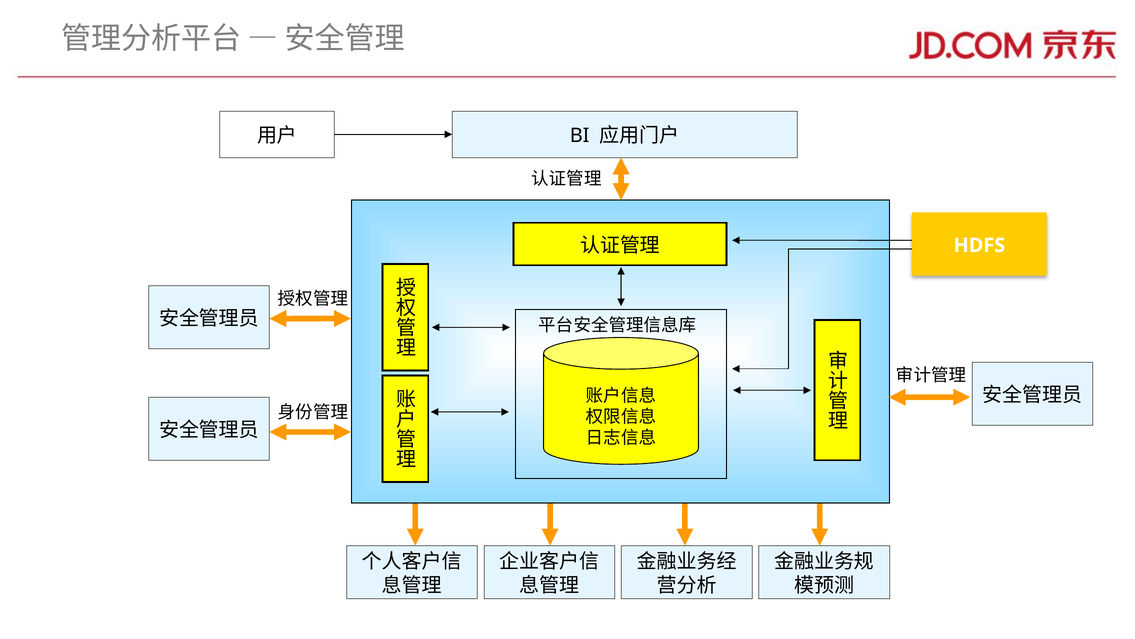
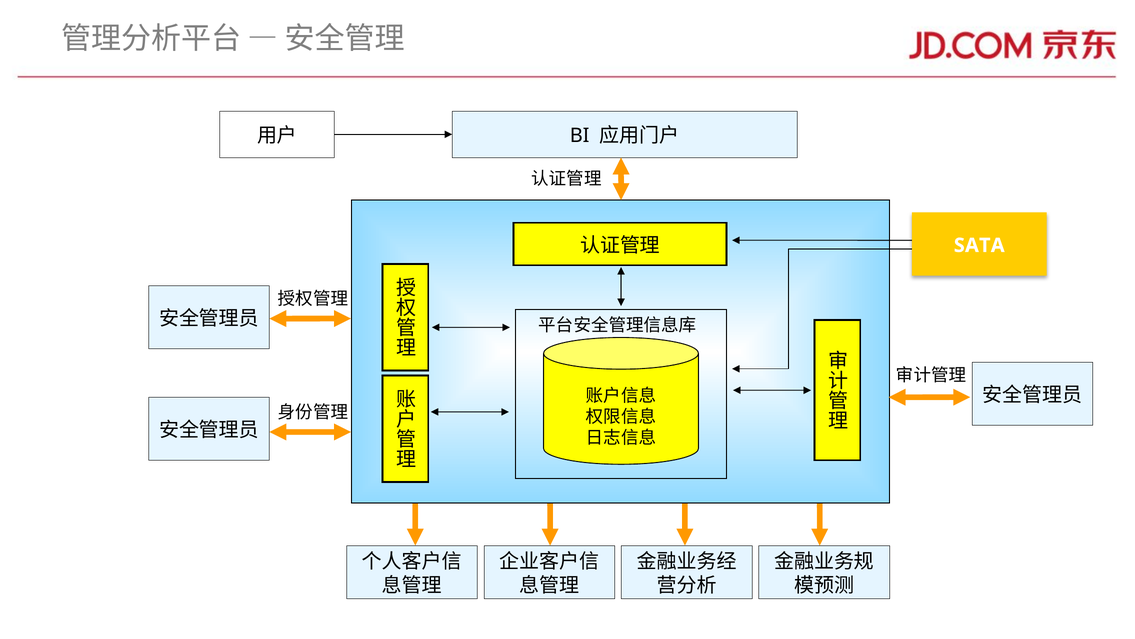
HDFS: HDFS -> SATA
